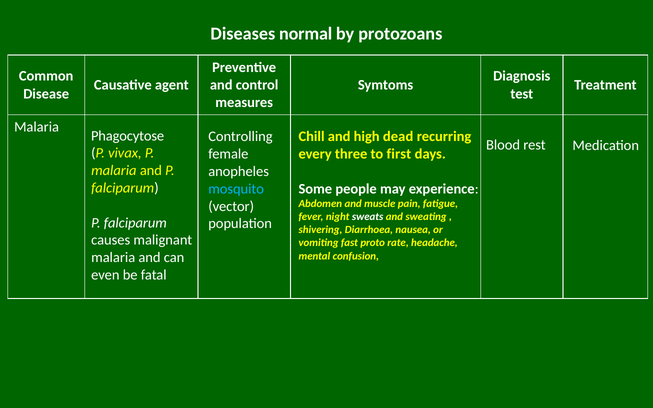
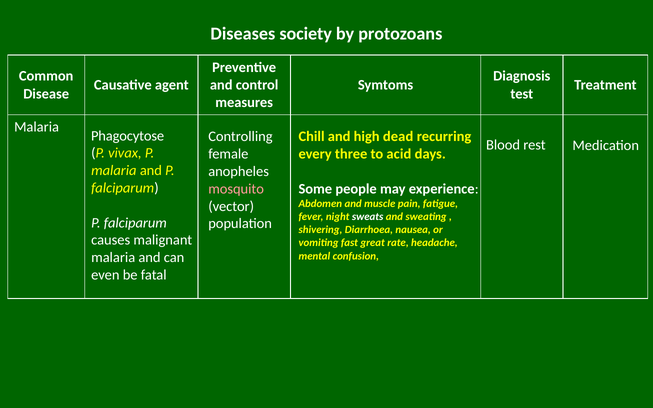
normal: normal -> society
first: first -> acid
mosquito colour: light blue -> pink
proto: proto -> great
